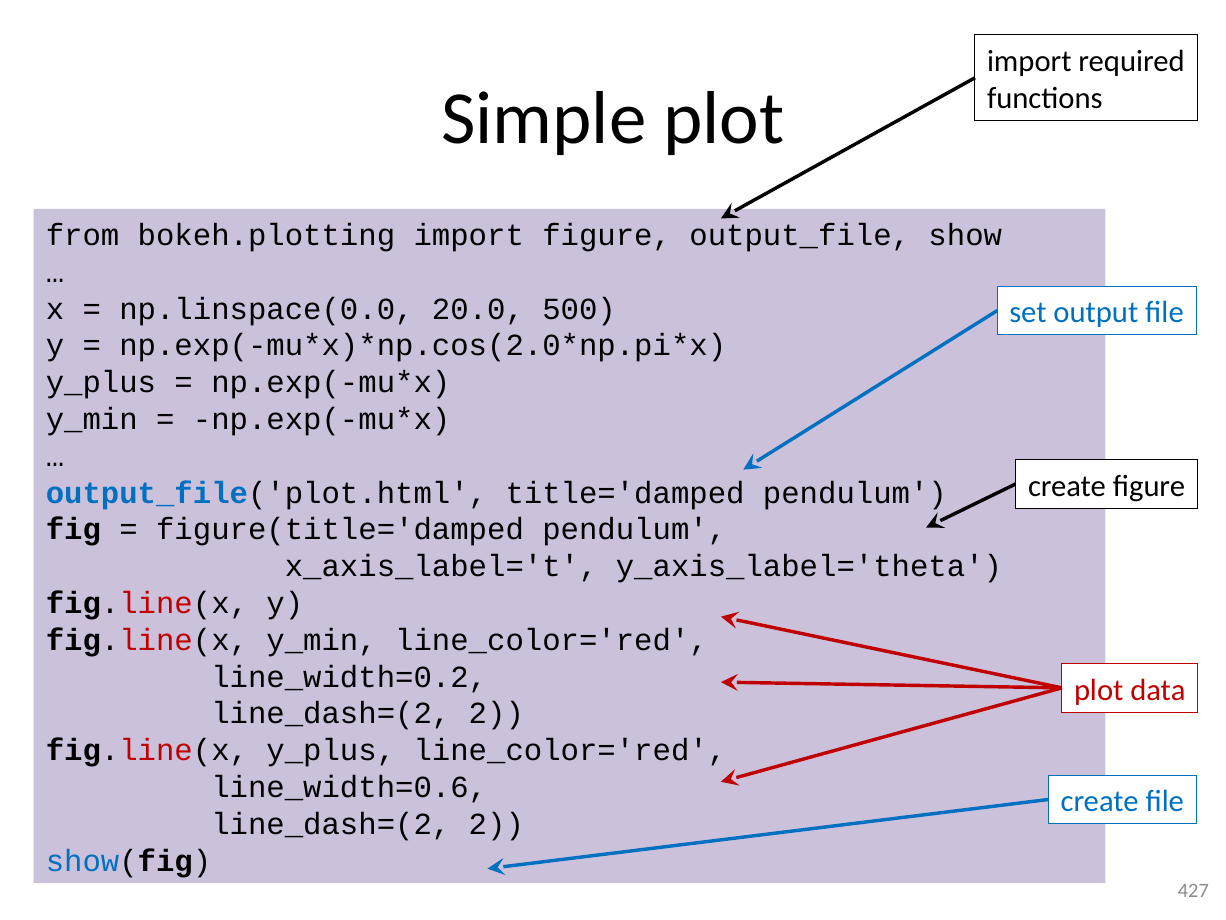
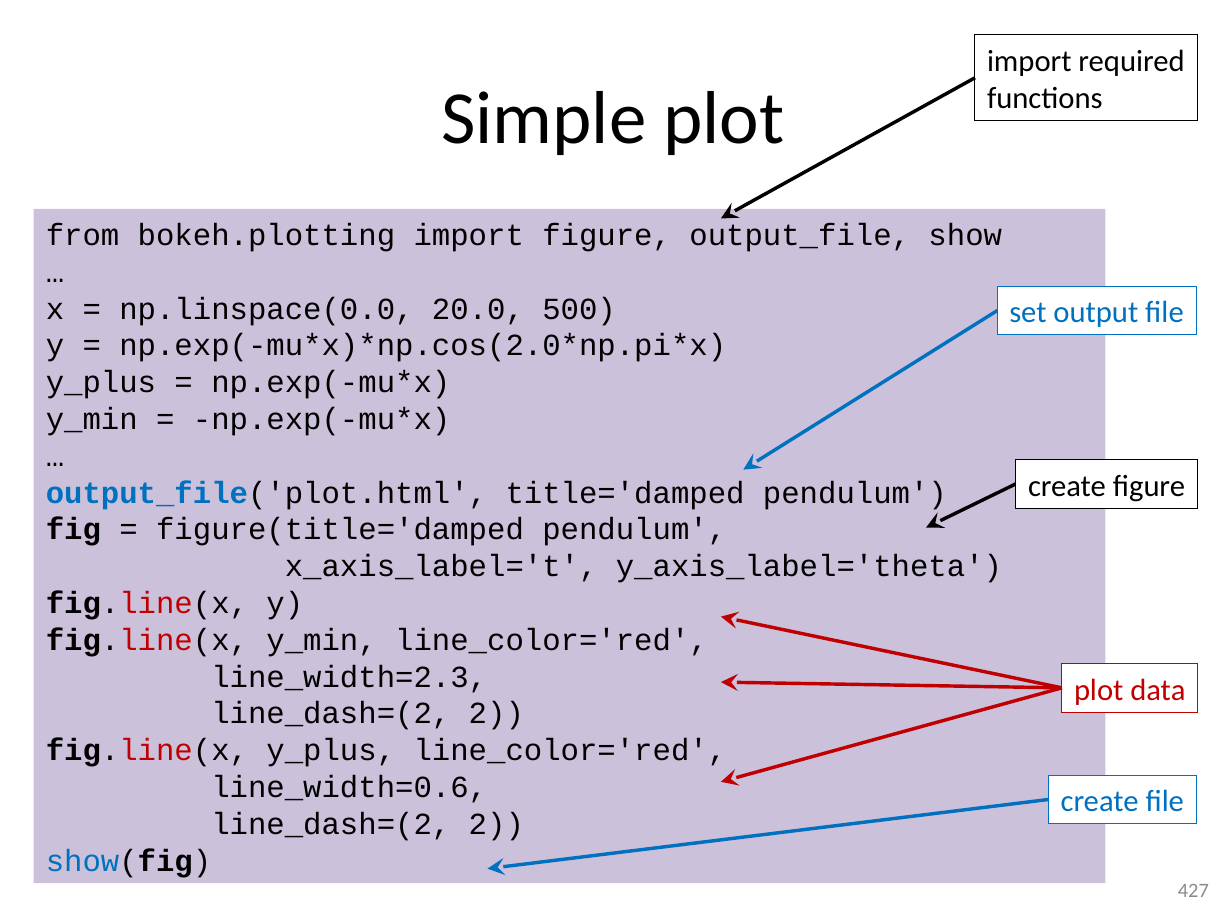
line_width=0.2: line_width=0.2 -> line_width=2.3
